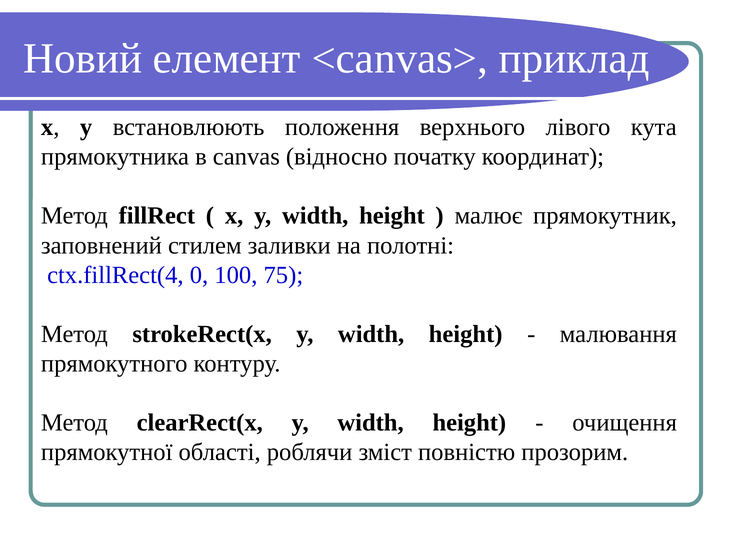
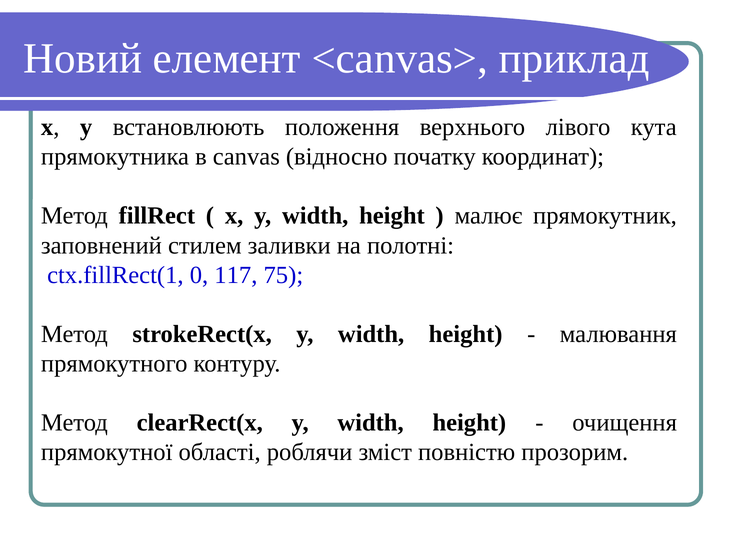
ctx.fillRect(4: ctx.fillRect(4 -> ctx.fillRect(1
100: 100 -> 117
